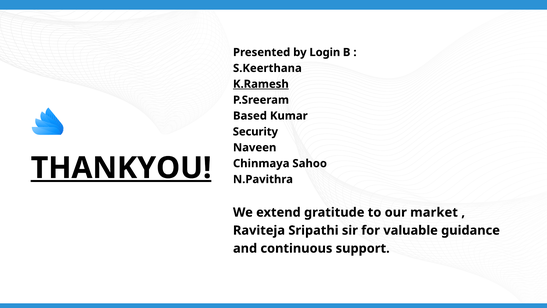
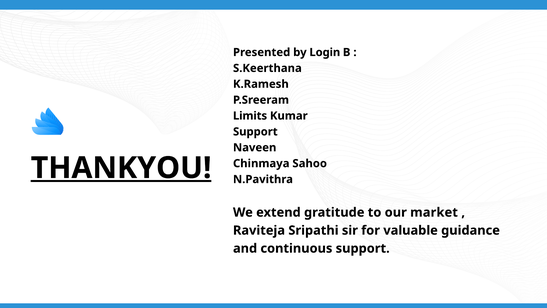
K.Ramesh underline: present -> none
Based: Based -> Limits
Security at (255, 132): Security -> Support
